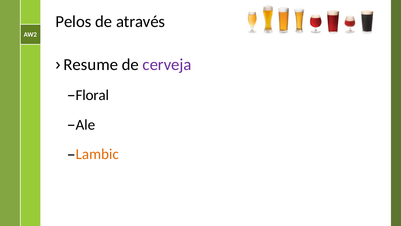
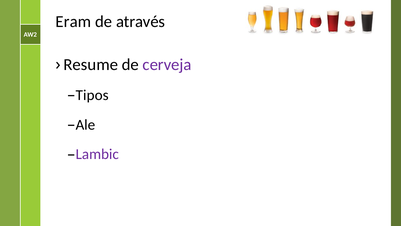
Pelos: Pelos -> Eram
Floral: Floral -> Tipos
Lambic colour: orange -> purple
